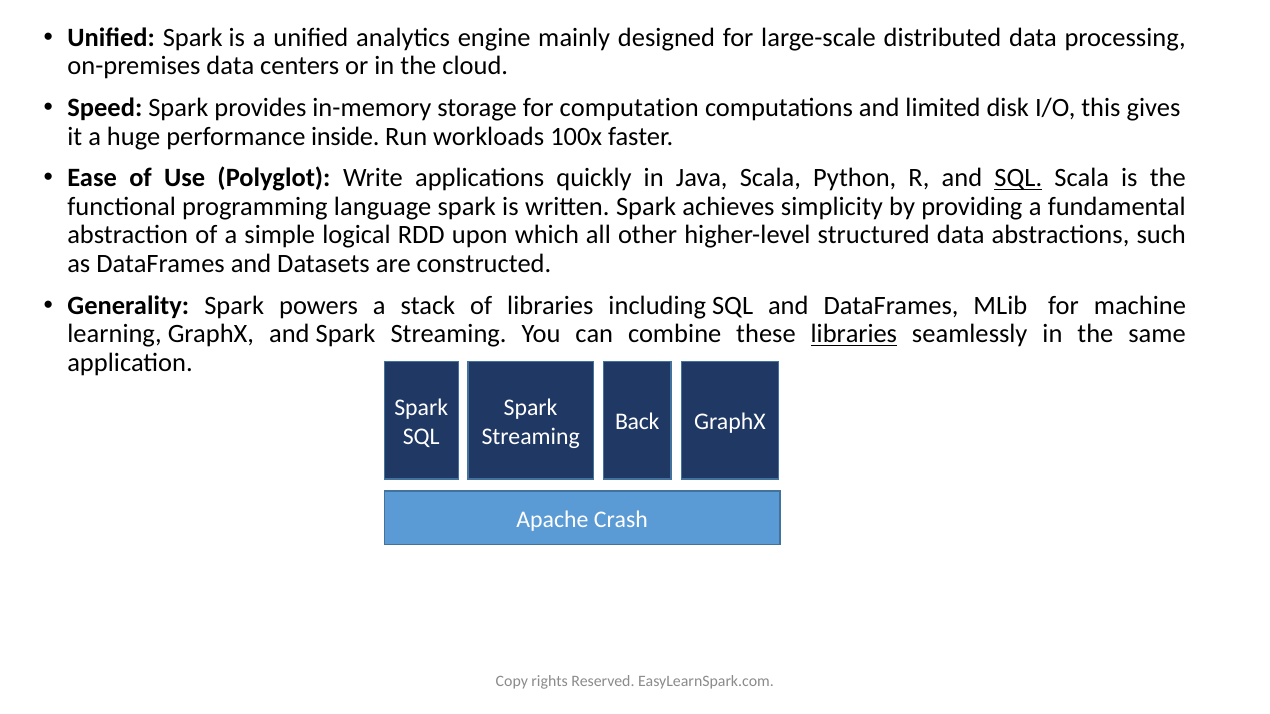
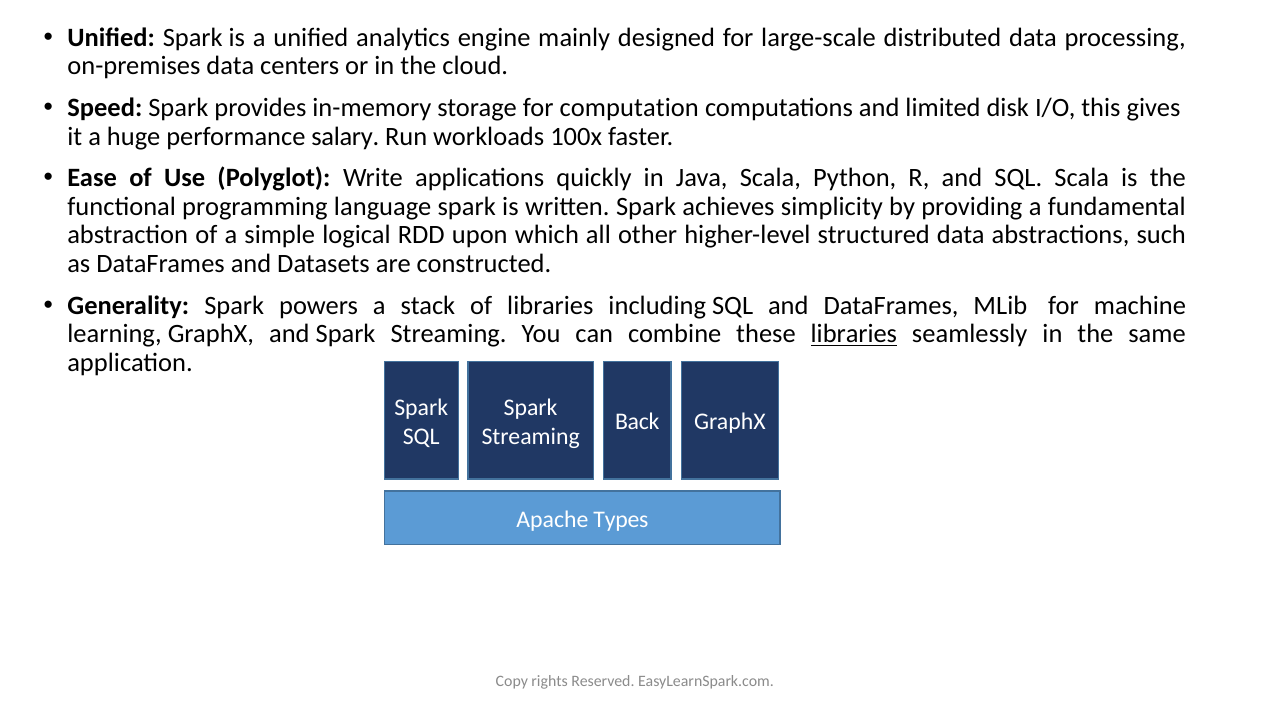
inside: inside -> salary
SQL at (1018, 178) underline: present -> none
Crash: Crash -> Types
